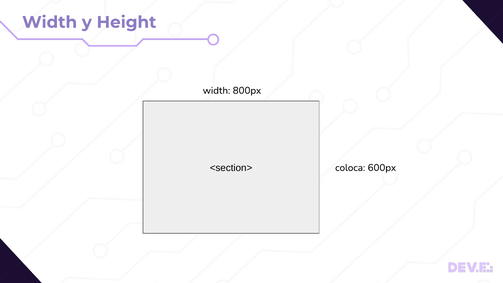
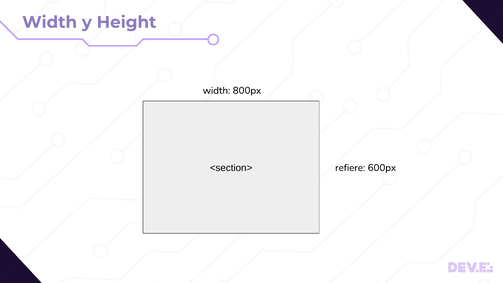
coloca: coloca -> refiere
